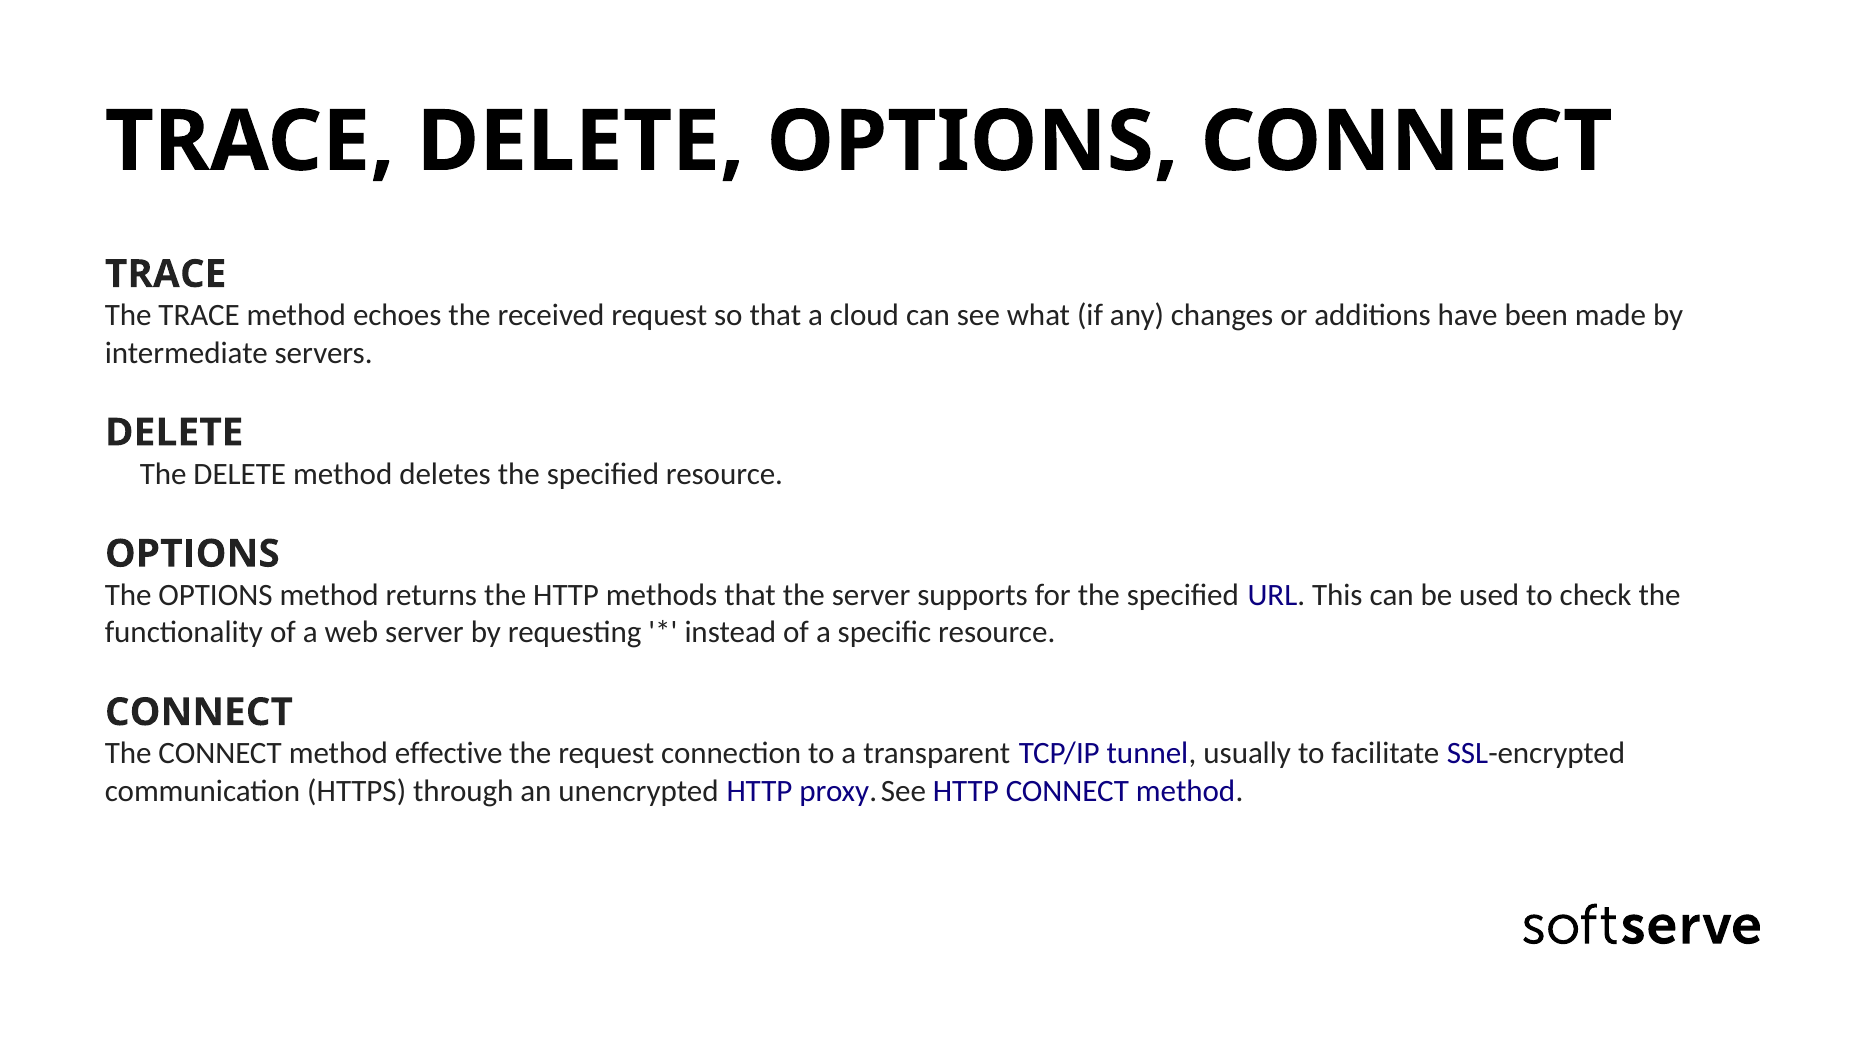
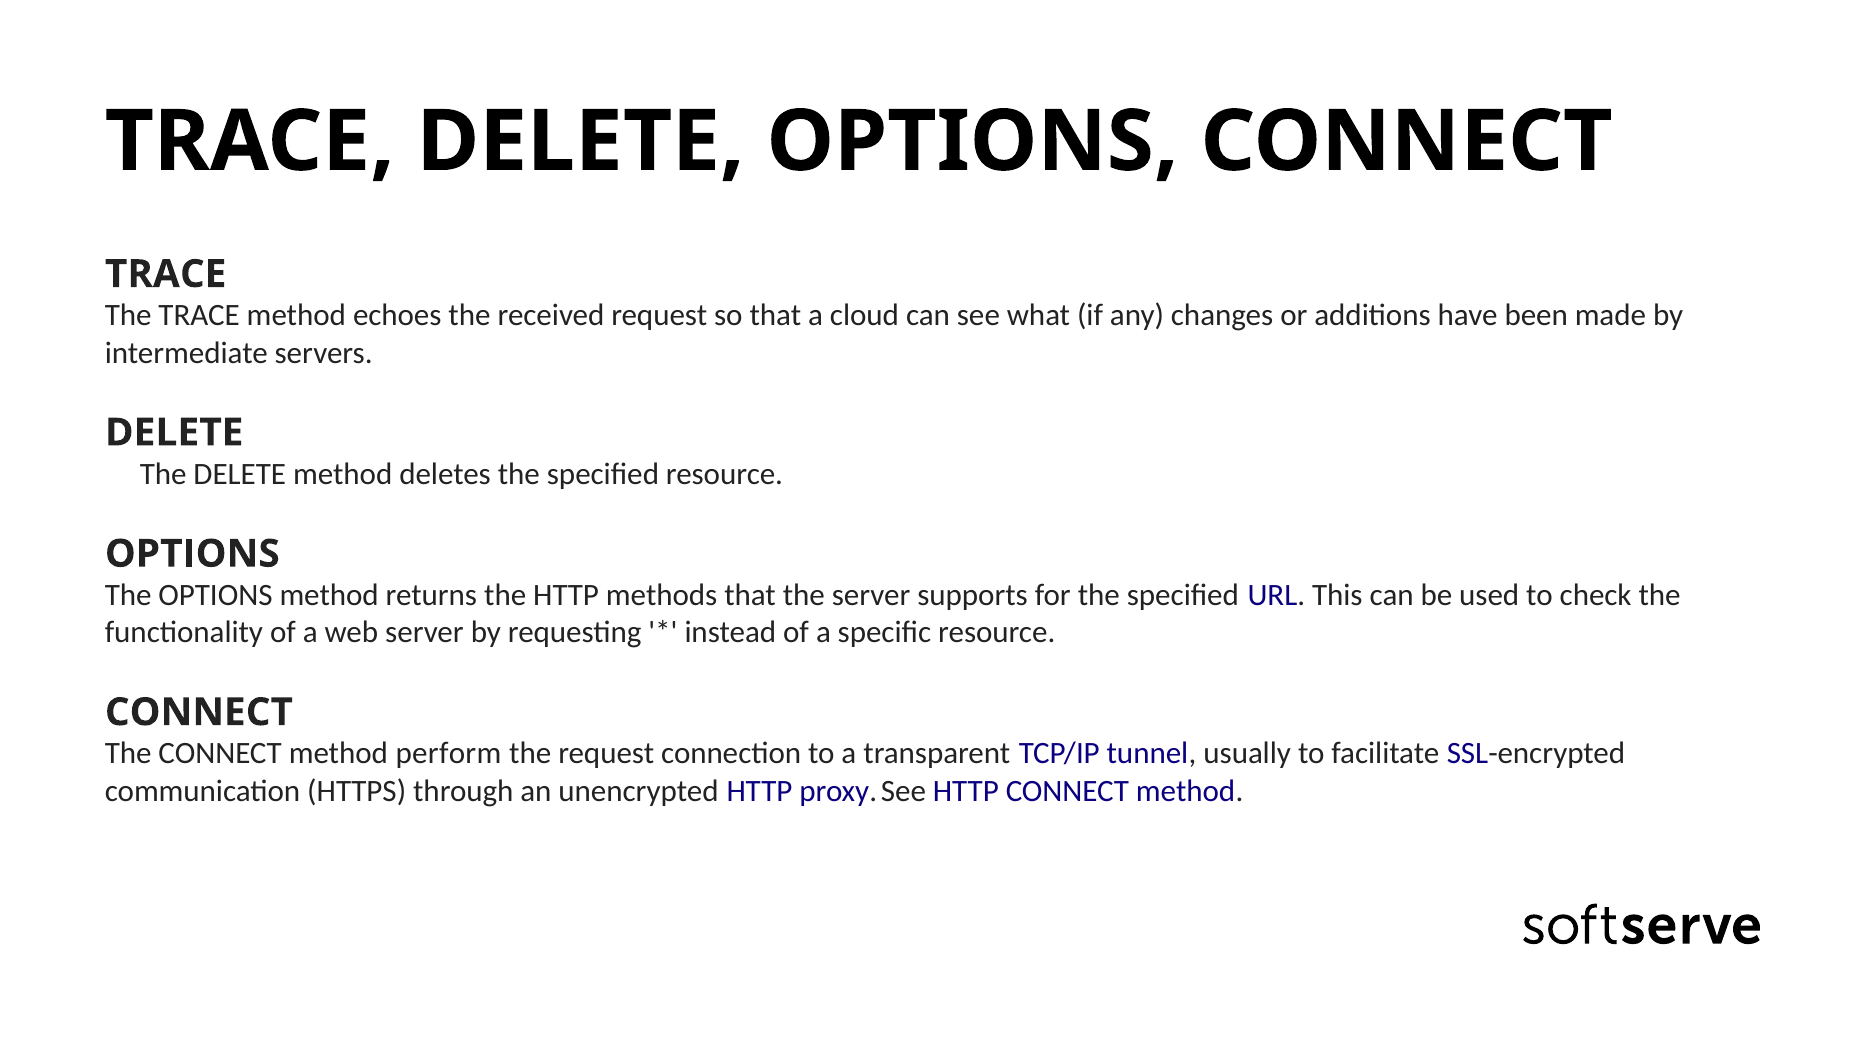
effective: effective -> perform
